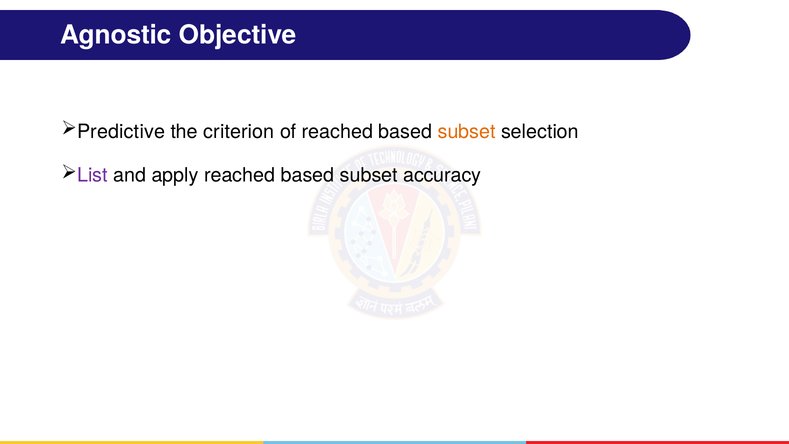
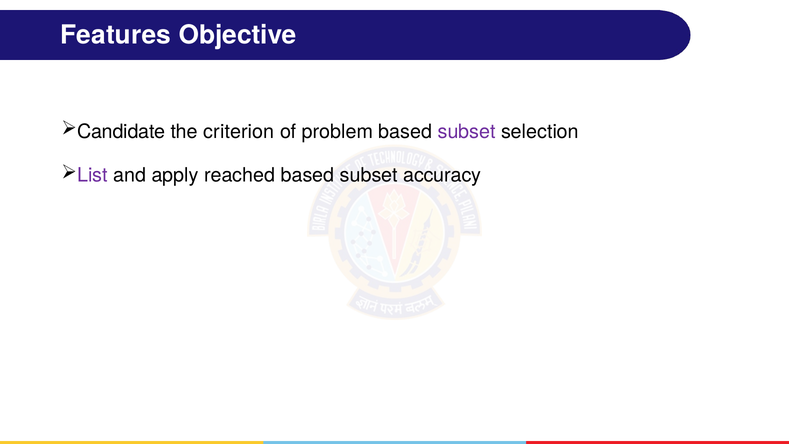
Agnostic: Agnostic -> Features
Predictive: Predictive -> Candidate
of reached: reached -> problem
subset at (467, 132) colour: orange -> purple
